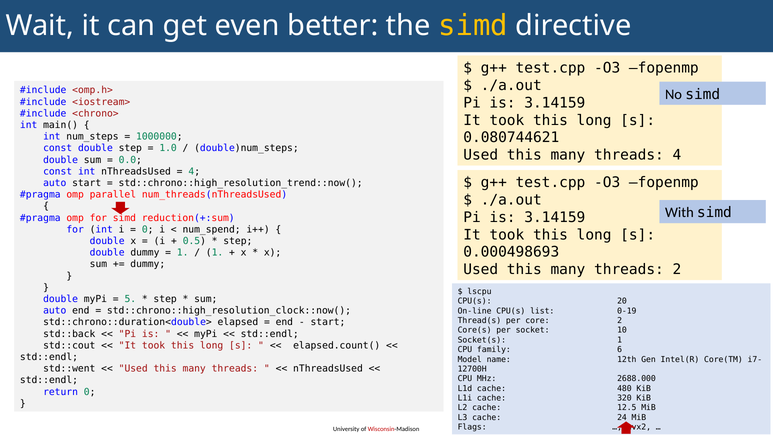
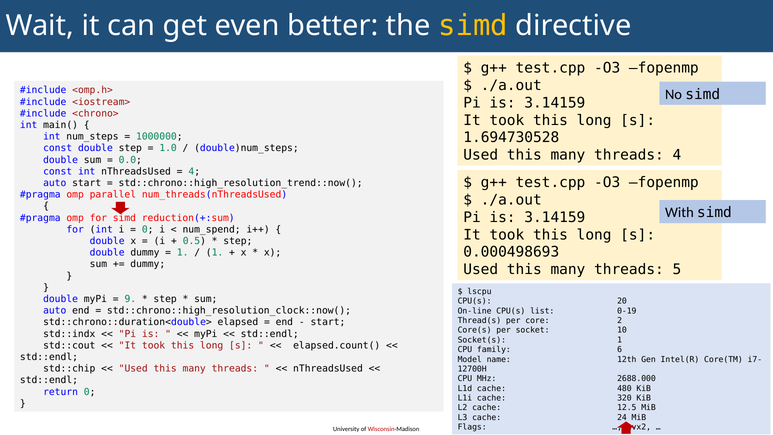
0.080744621: 0.080744621 -> 1.694730528
threads 2: 2 -> 5
5: 5 -> 9
std::back: std::back -> std::indx
std::went: std::went -> std::chip
